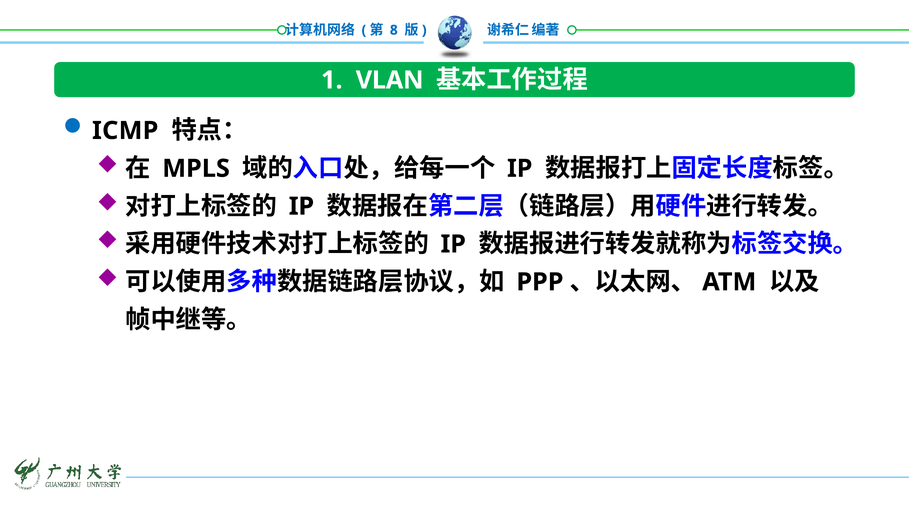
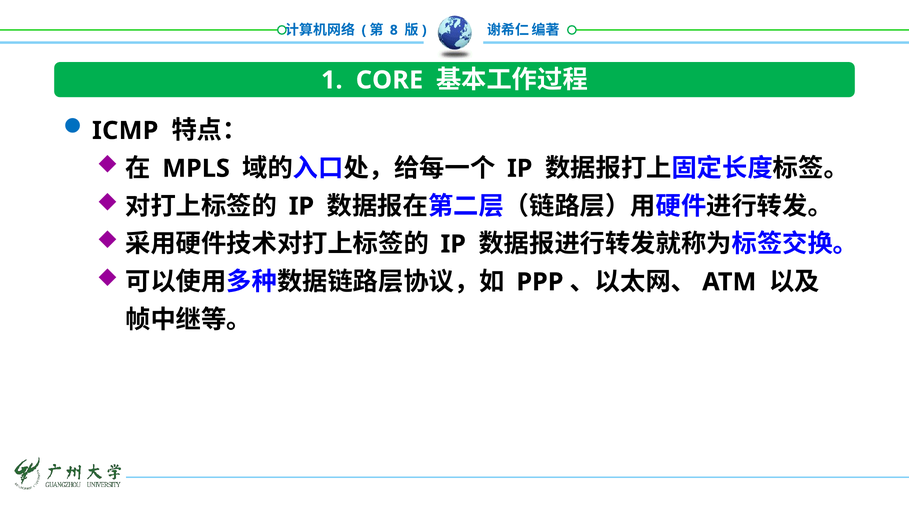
VLAN: VLAN -> CORE
